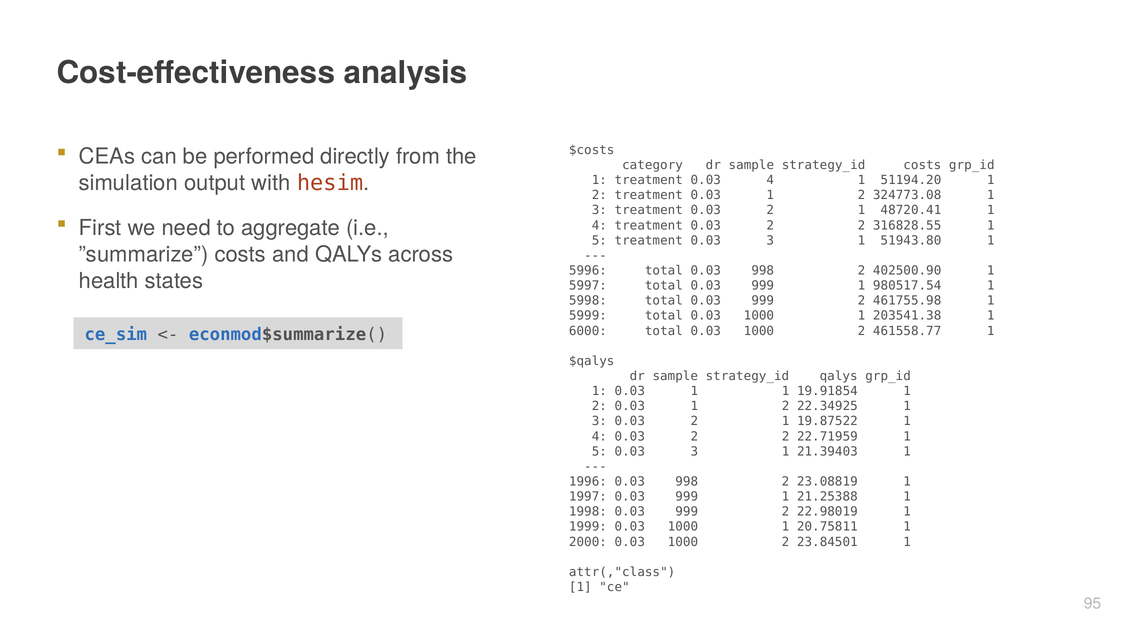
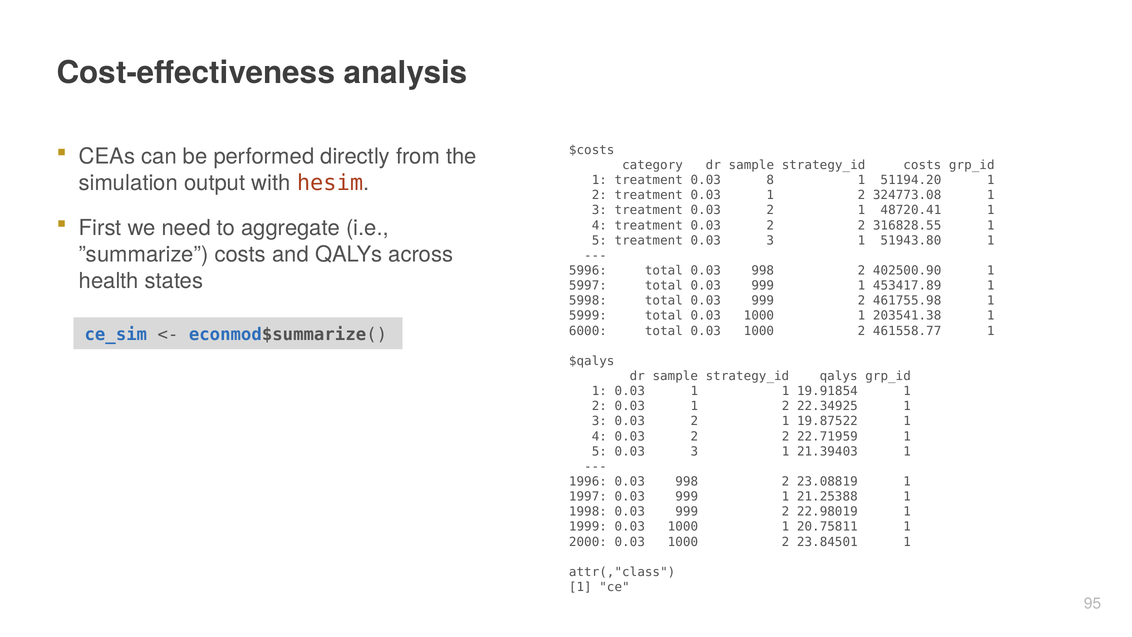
0.03 4: 4 -> 8
980517.54: 980517.54 -> 453417.89
